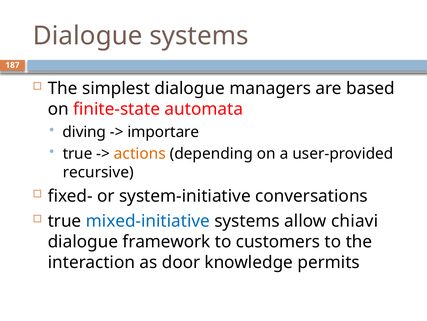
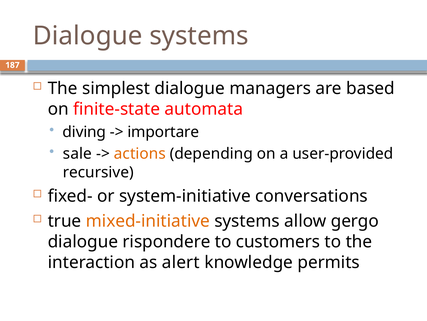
true at (78, 153): true -> sale
mixed-initiative colour: blue -> orange
chiavi: chiavi -> gergo
framework: framework -> rispondere
door: door -> alert
